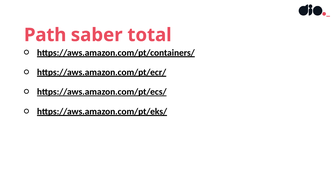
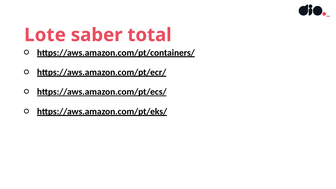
Path: Path -> Lote
